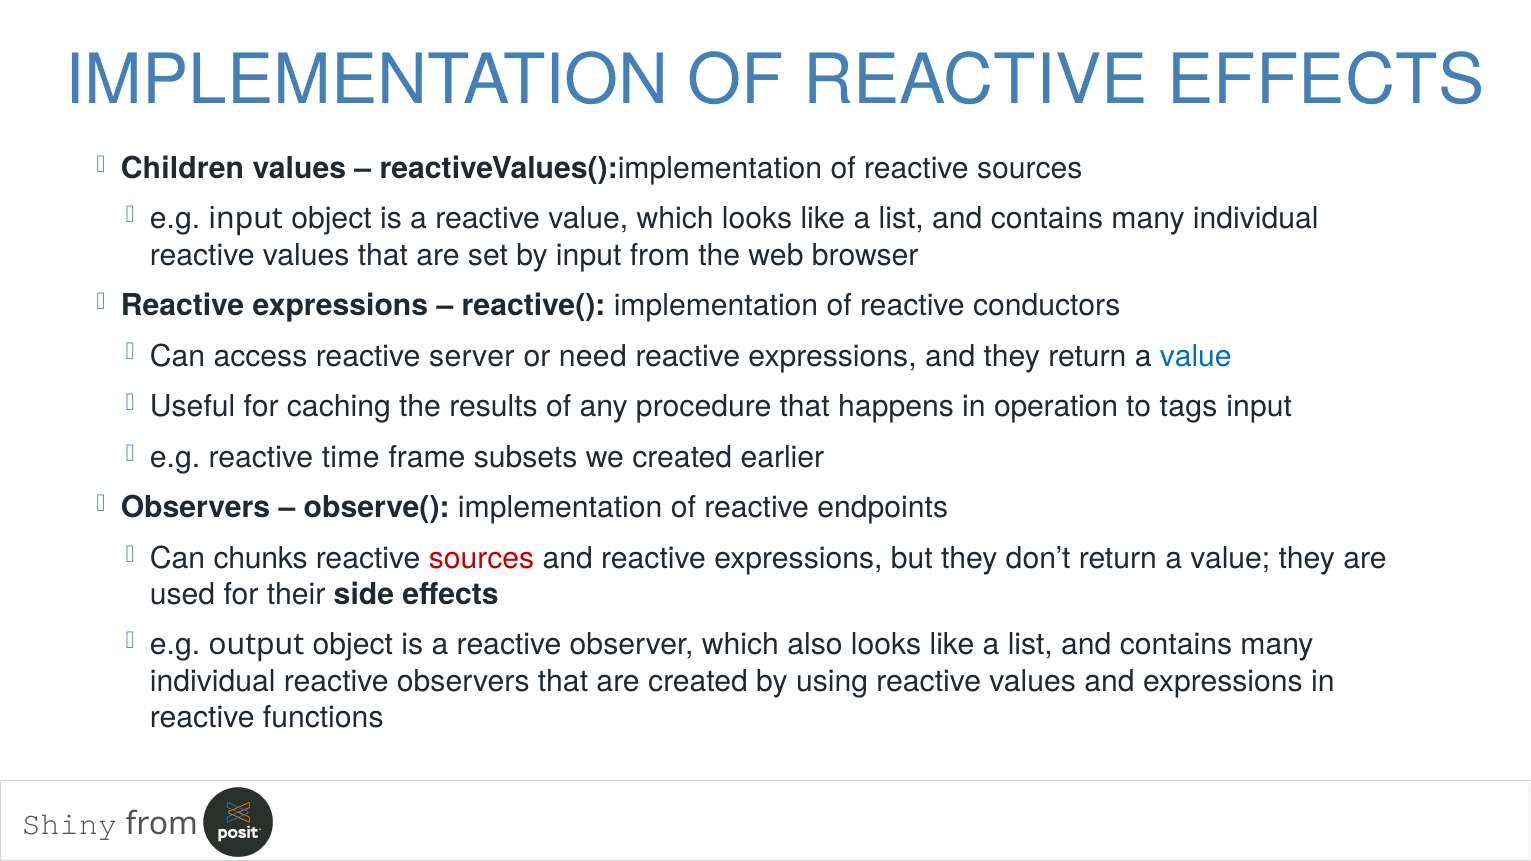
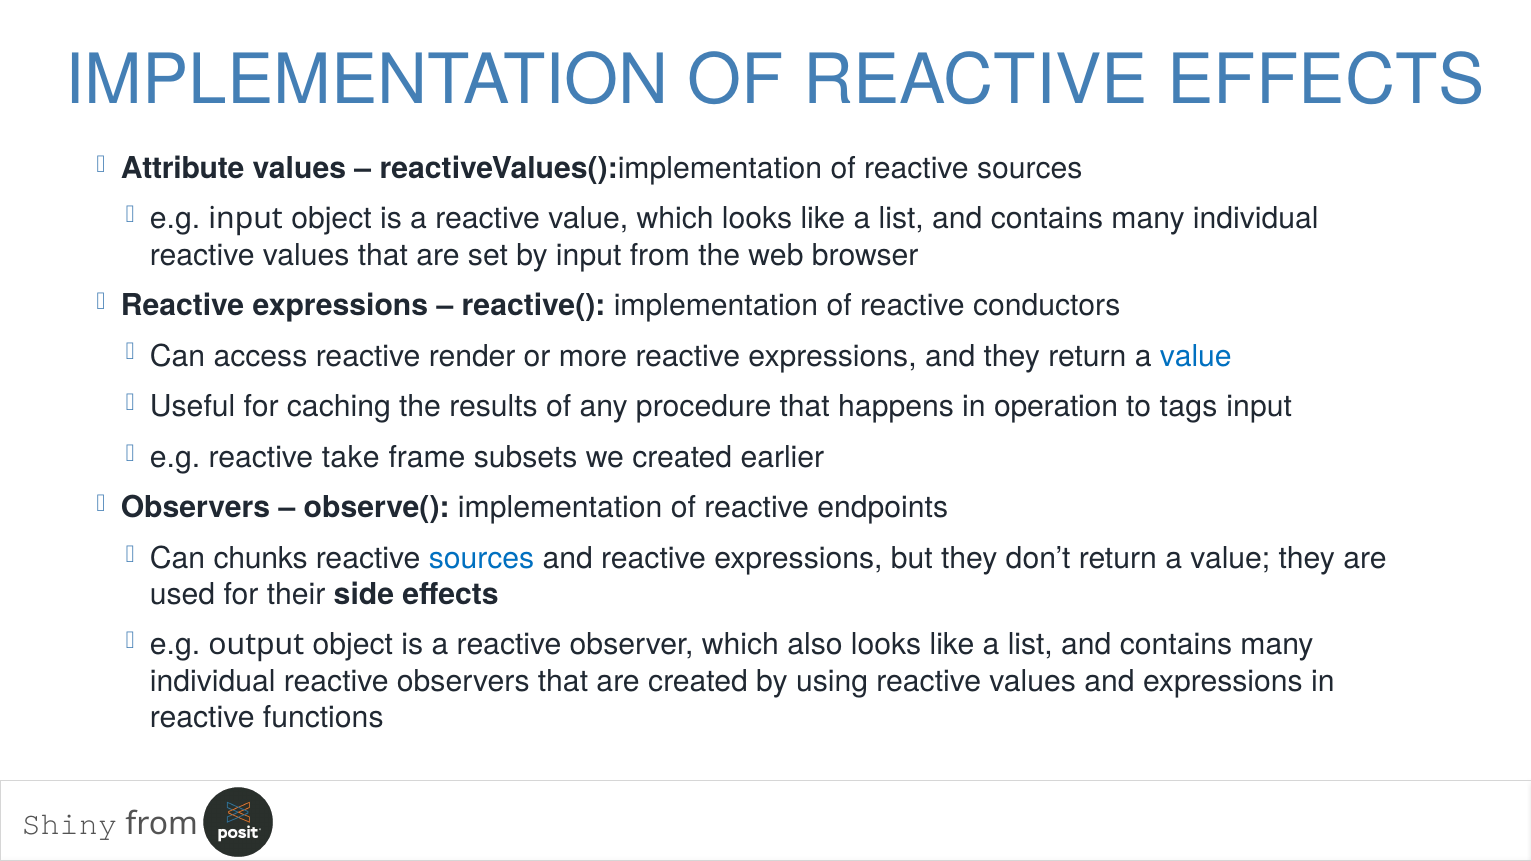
Children: Children -> Attribute
server: server -> render
need: need -> more
time: time -> take
sources at (481, 558) colour: red -> blue
